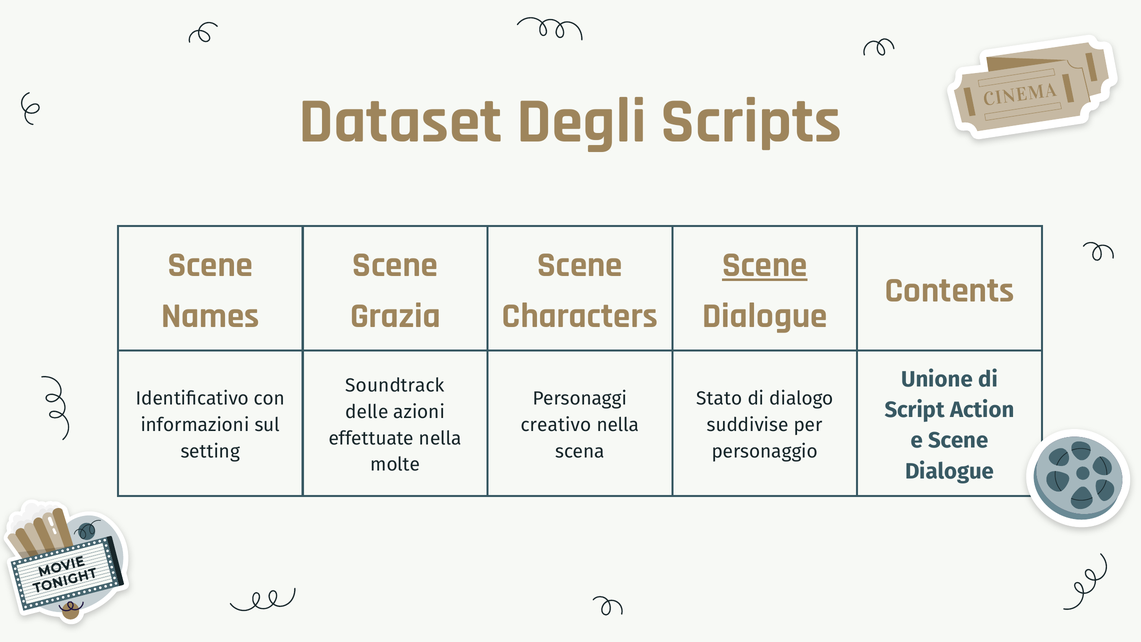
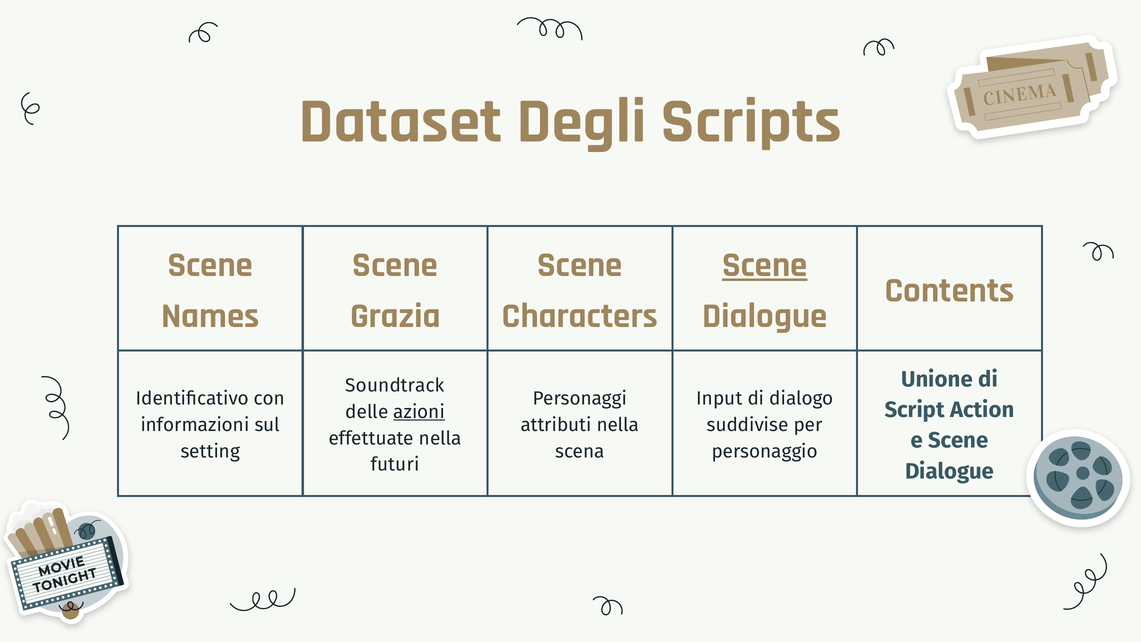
Stato: Stato -> Input
azioni underline: none -> present
creativo: creativo -> attributi
molte: molte -> futuri
